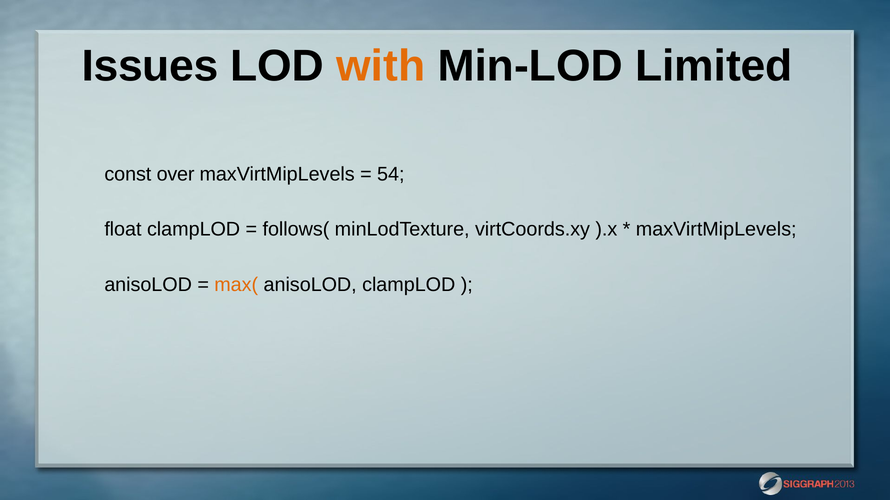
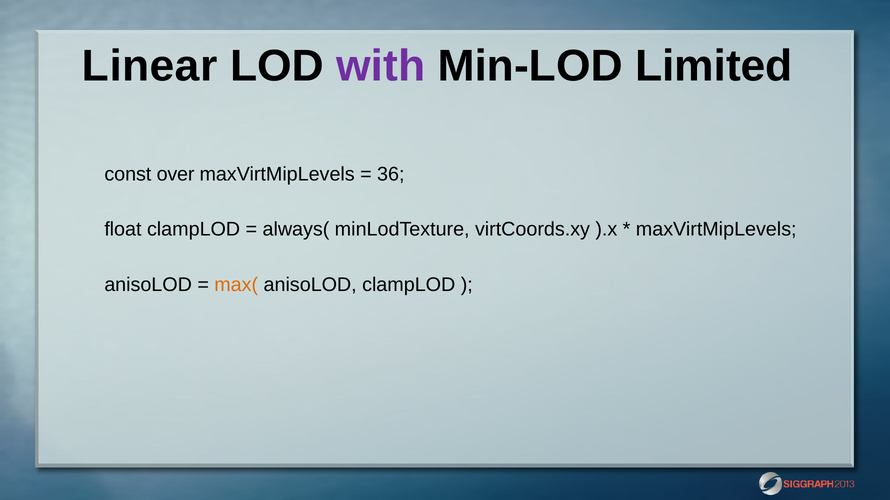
Issues: Issues -> Linear
with colour: orange -> purple
54: 54 -> 36
follows(: follows( -> always(
